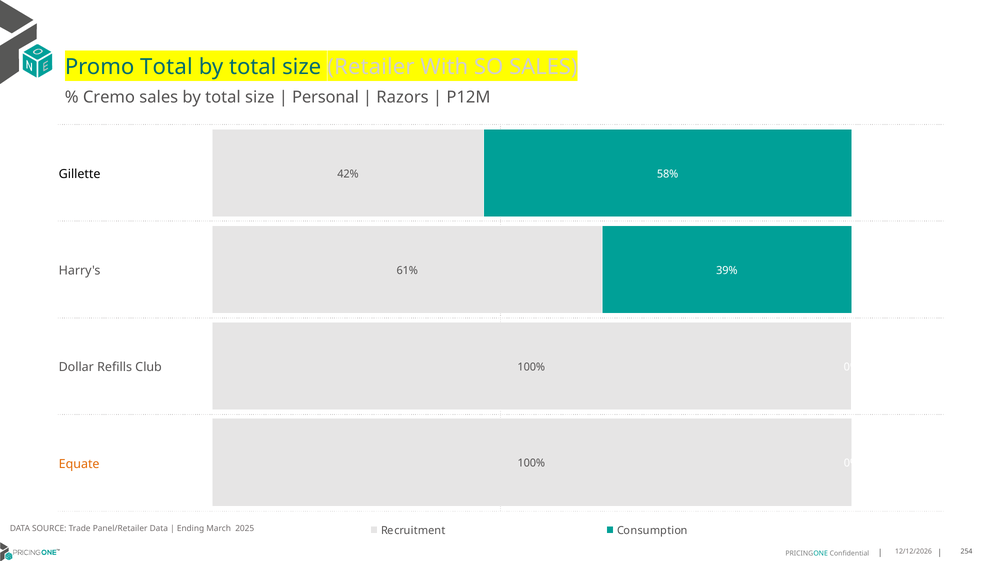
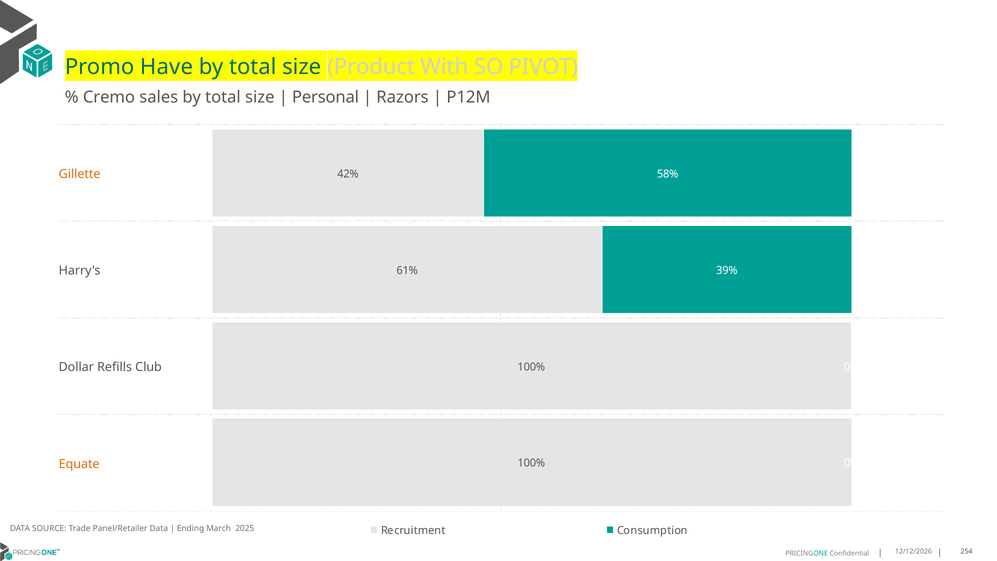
Promo Total: Total -> Have
Retailer: Retailer -> Product
SO SALES: SALES -> PIVOT
Gillette colour: black -> orange
